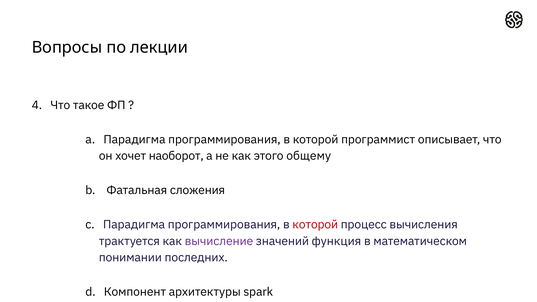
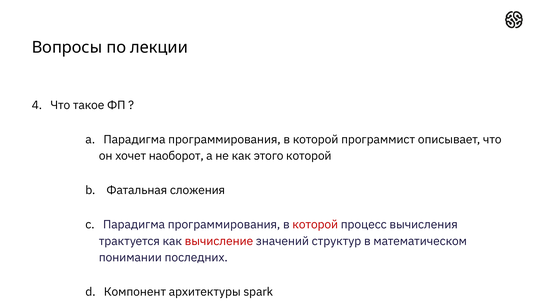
этого общему: общему -> которой
вычисление colour: purple -> red
функция: функция -> структур
